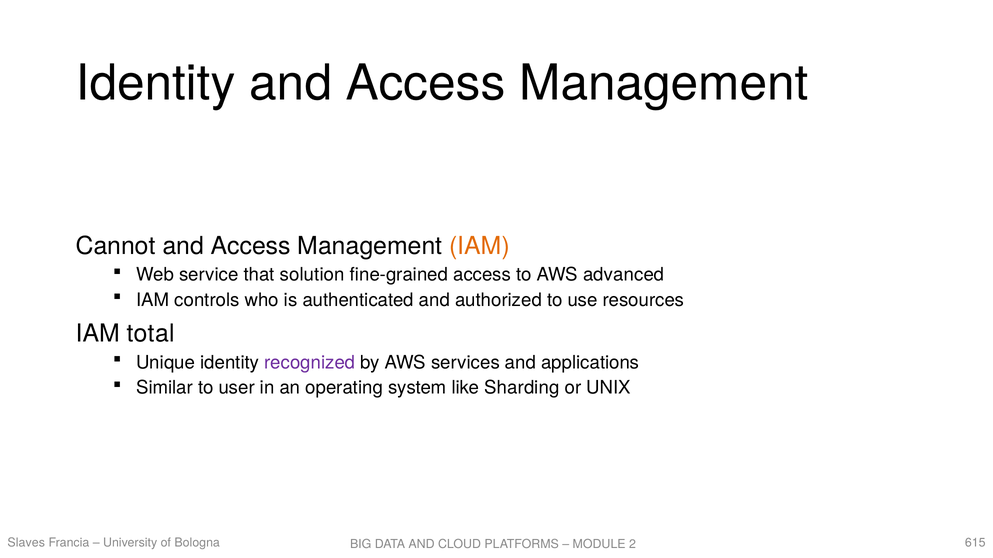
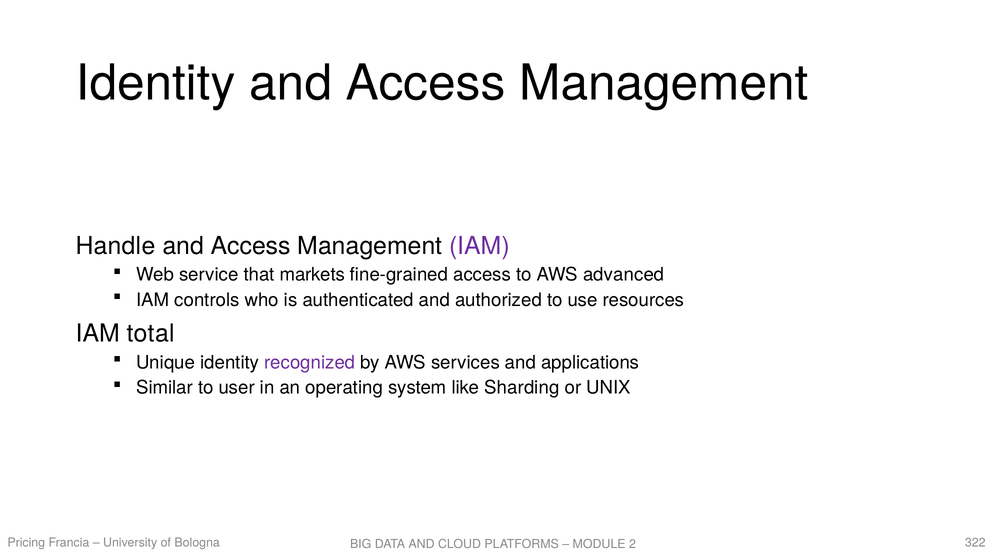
Cannot: Cannot -> Handle
IAM at (480, 246) colour: orange -> purple
solution: solution -> markets
Slaves: Slaves -> Pricing
615: 615 -> 322
